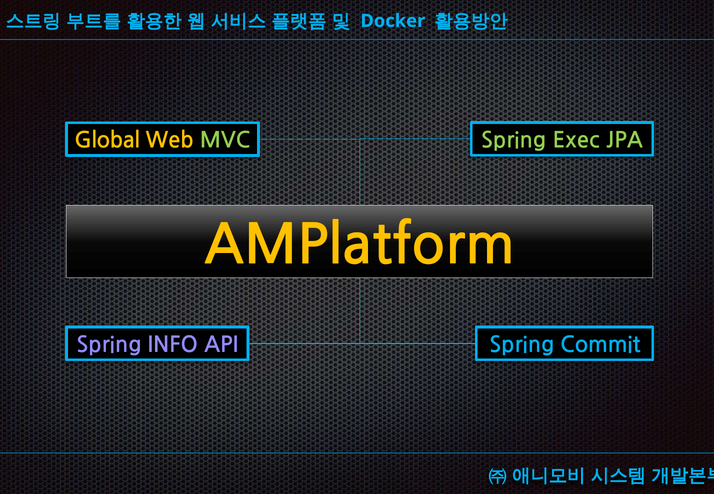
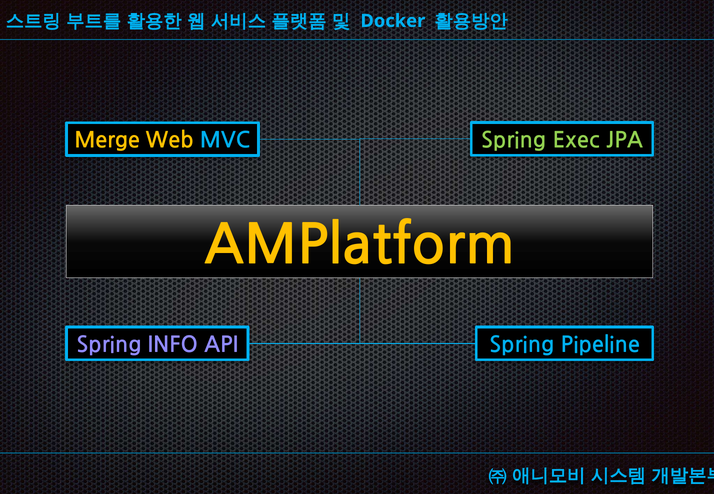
Global: Global -> Merge
MVC colour: light green -> light blue
Commit: Commit -> Pipeline
